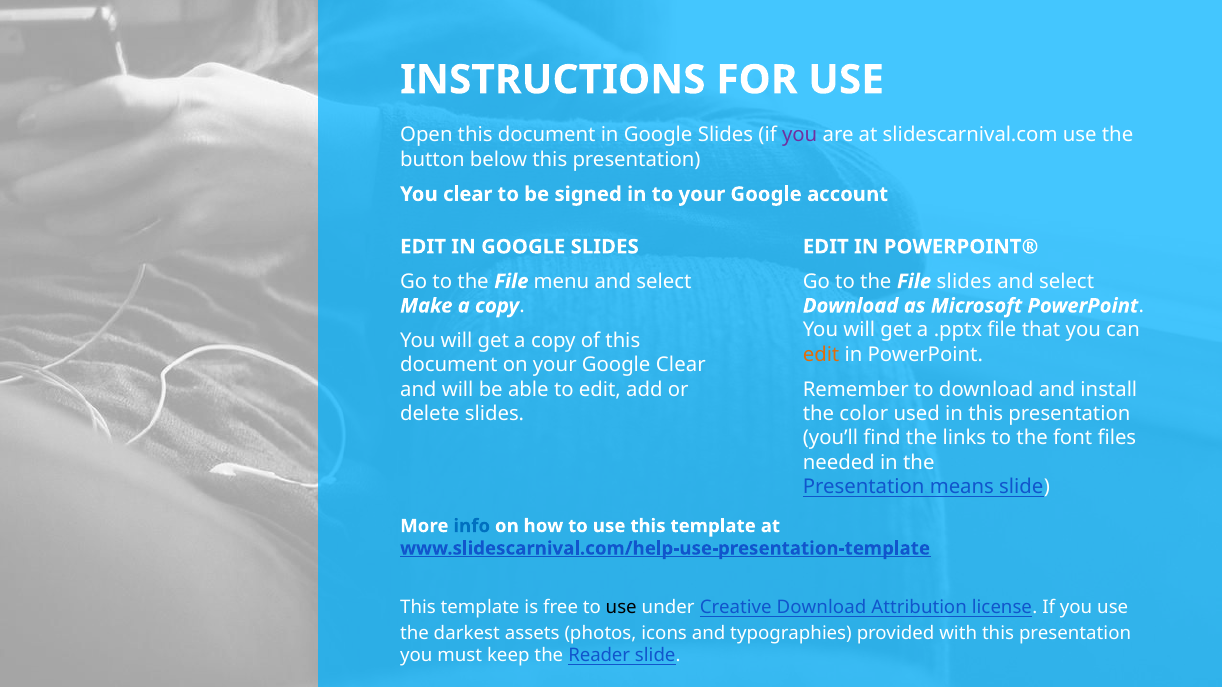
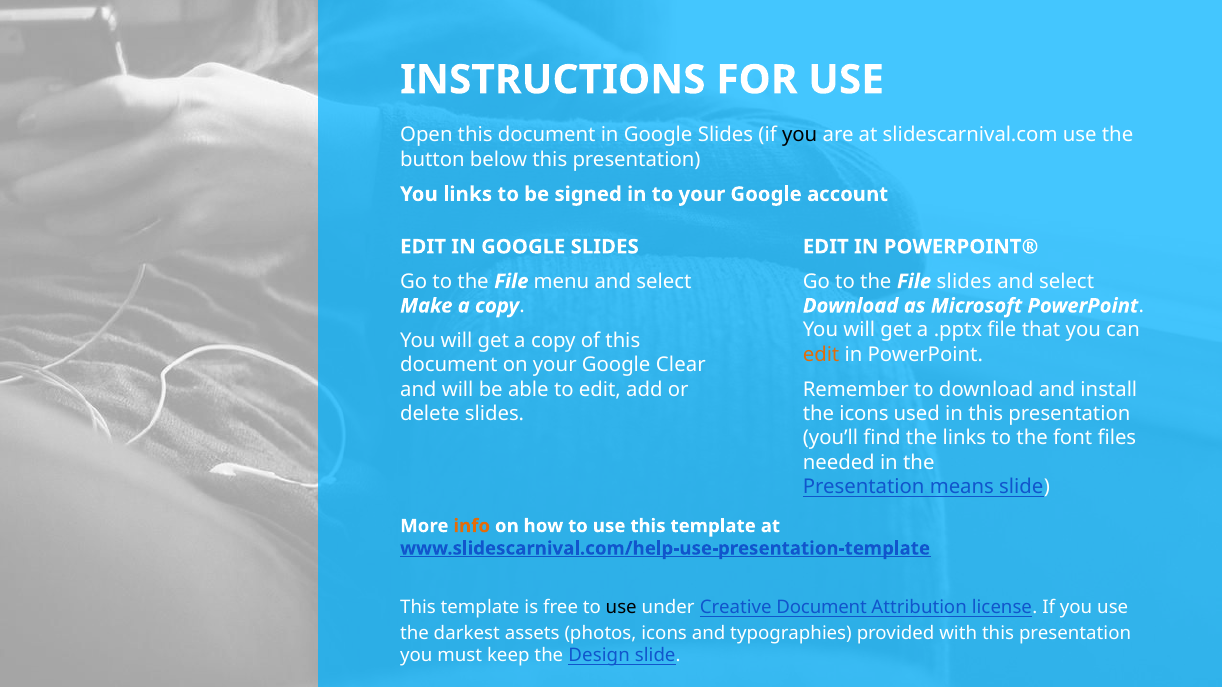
you at (800, 135) colour: purple -> black
You clear: clear -> links
the color: color -> icons
info colour: blue -> orange
Creative Download: Download -> Document
Reader: Reader -> Design
